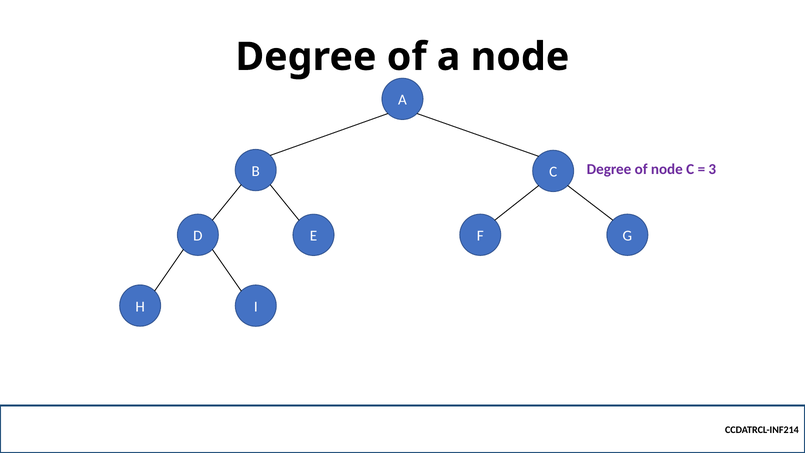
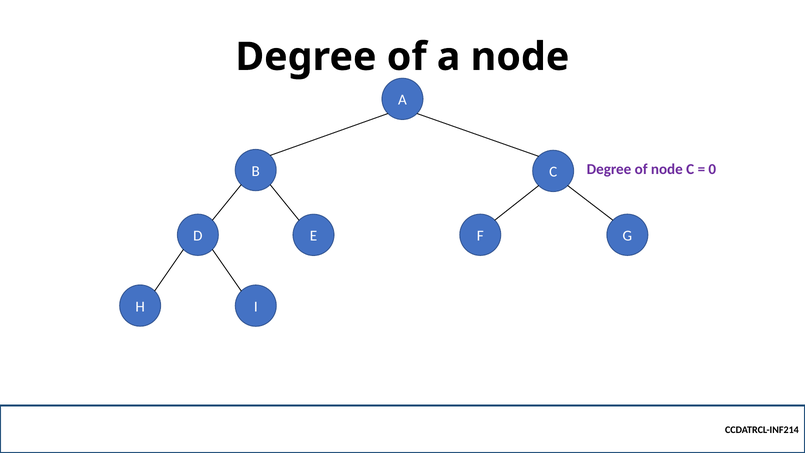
3: 3 -> 0
